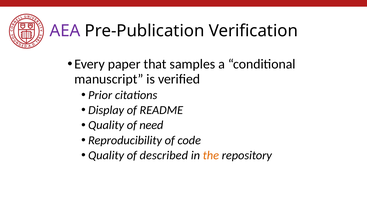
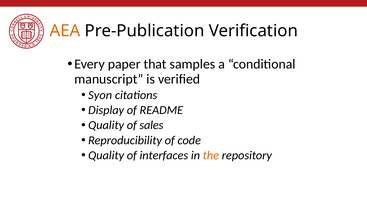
AEA colour: purple -> orange
Prior: Prior -> Syon
need: need -> sales
described: described -> interfaces
